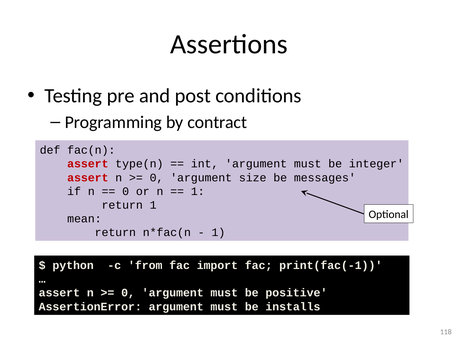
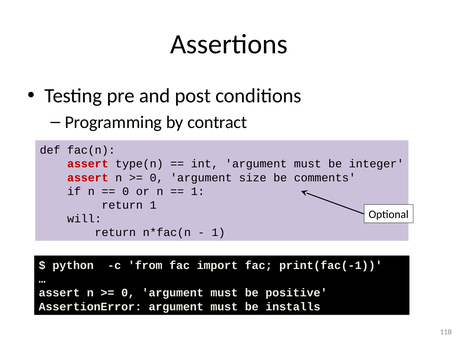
messages: messages -> comments
mean: mean -> will
